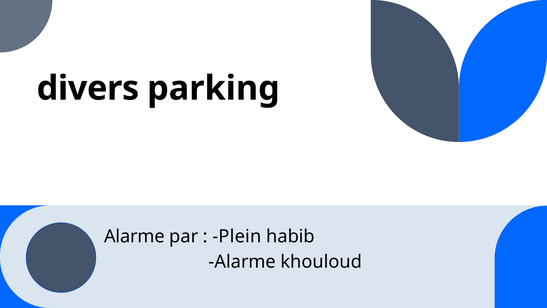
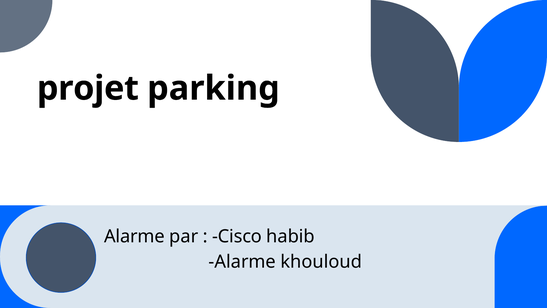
divers: divers -> projet
Plein: Plein -> Cisco
